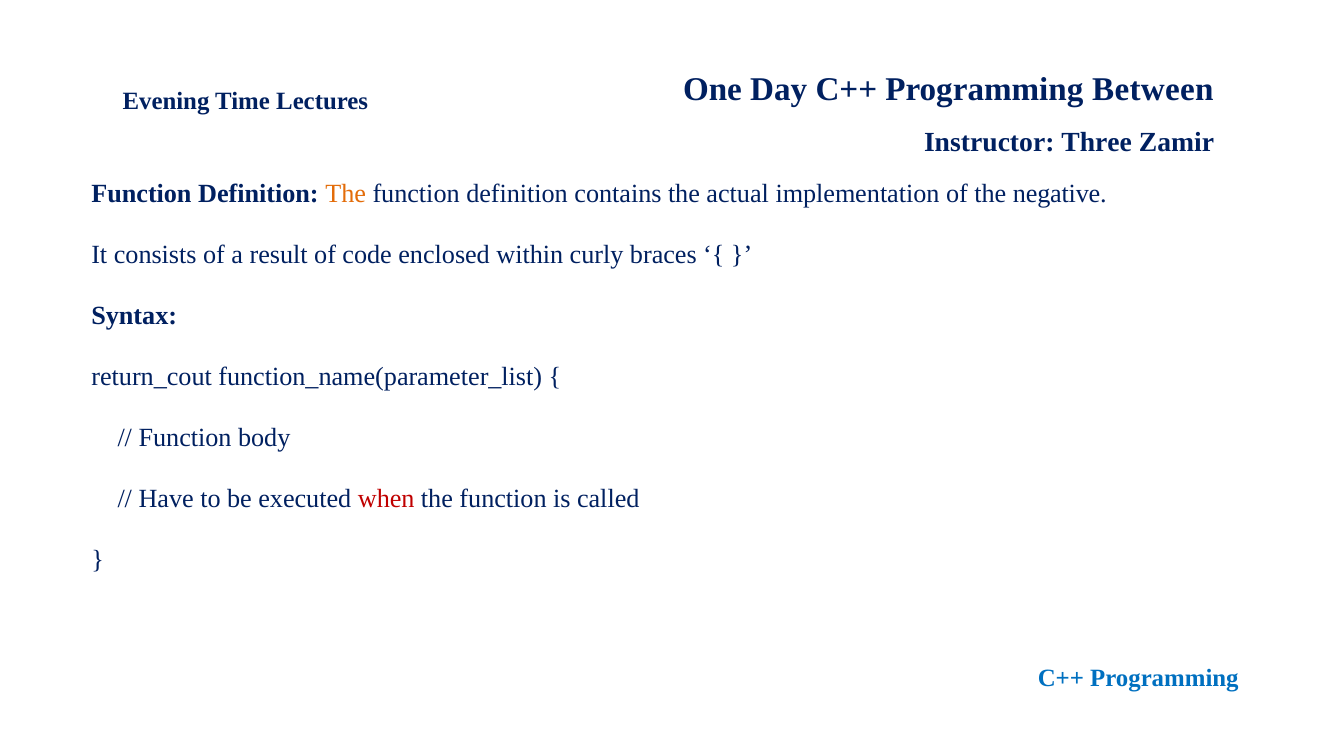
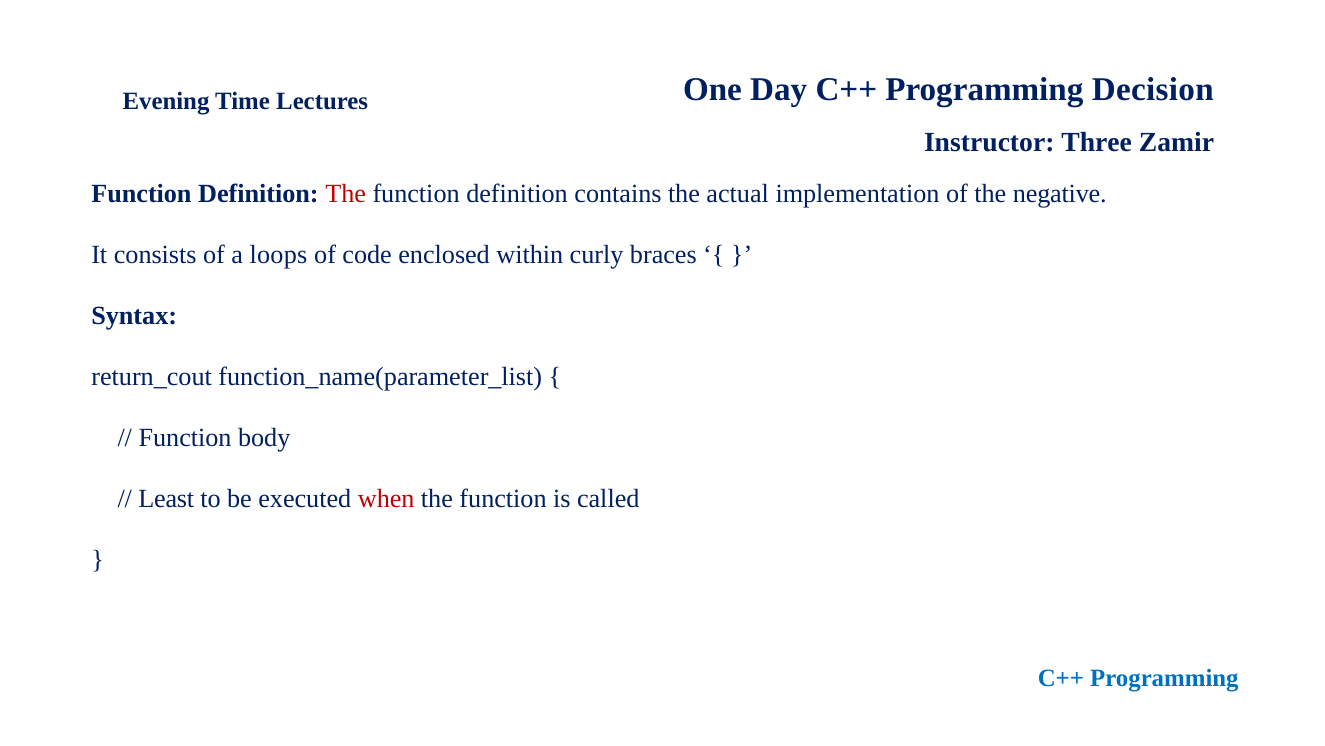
Between: Between -> Decision
The at (346, 194) colour: orange -> red
result: result -> loops
Have: Have -> Least
